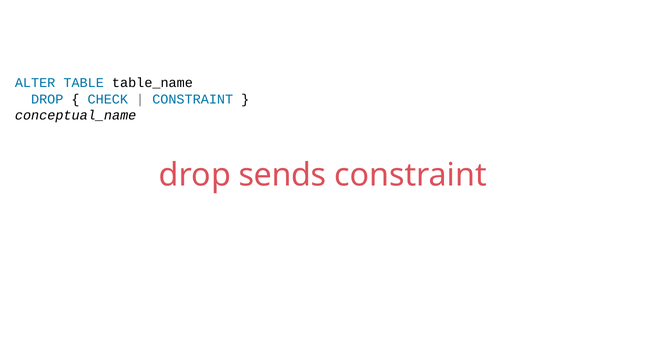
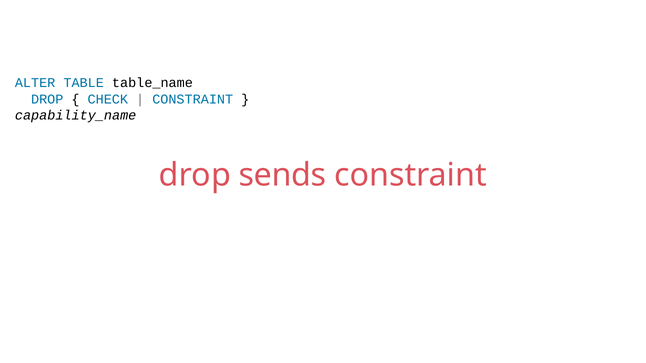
conceptual_name: conceptual_name -> capability_name
